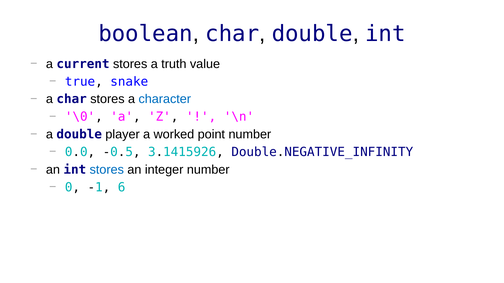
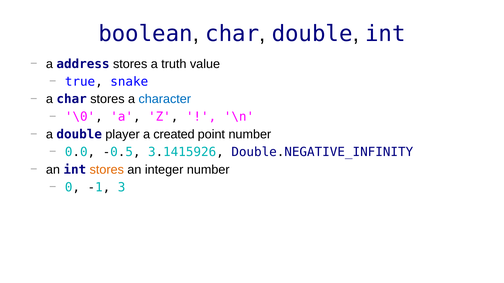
current: current -> address
worked: worked -> created
stores at (107, 170) colour: blue -> orange
6: 6 -> 3
